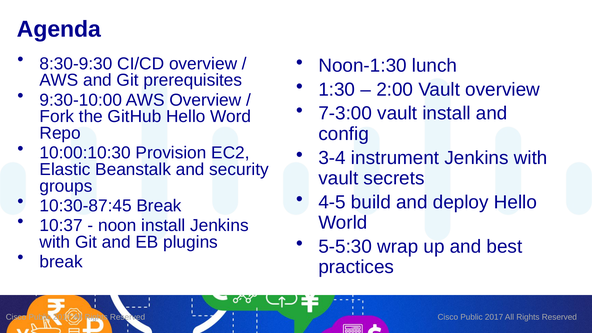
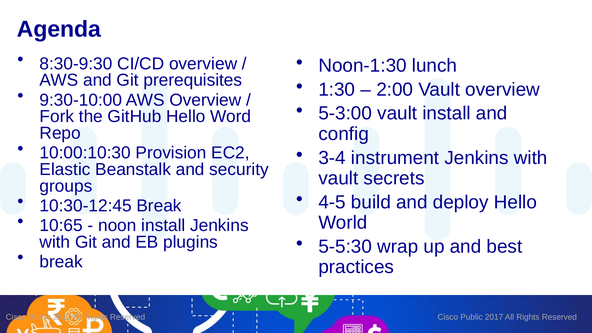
7-3:00: 7-3:00 -> 5-3:00
10:30-87:45: 10:30-87:45 -> 10:30-12:45
10:37: 10:37 -> 10:65
